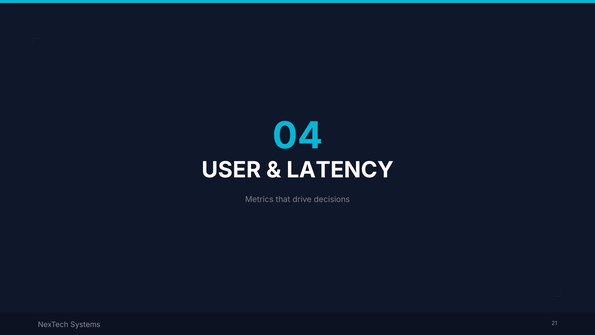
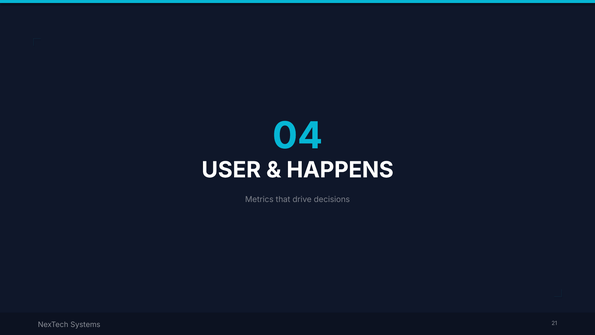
LATENCY: LATENCY -> HAPPENS
